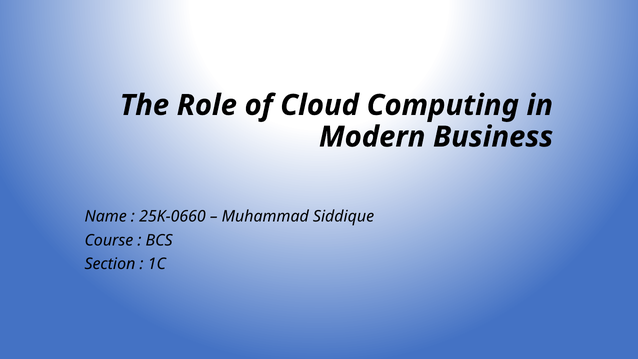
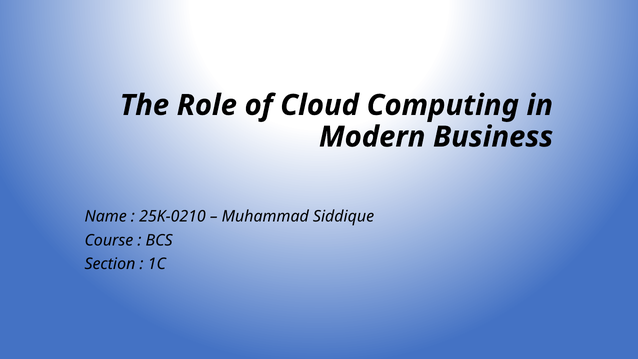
25K-0660: 25K-0660 -> 25K-0210
